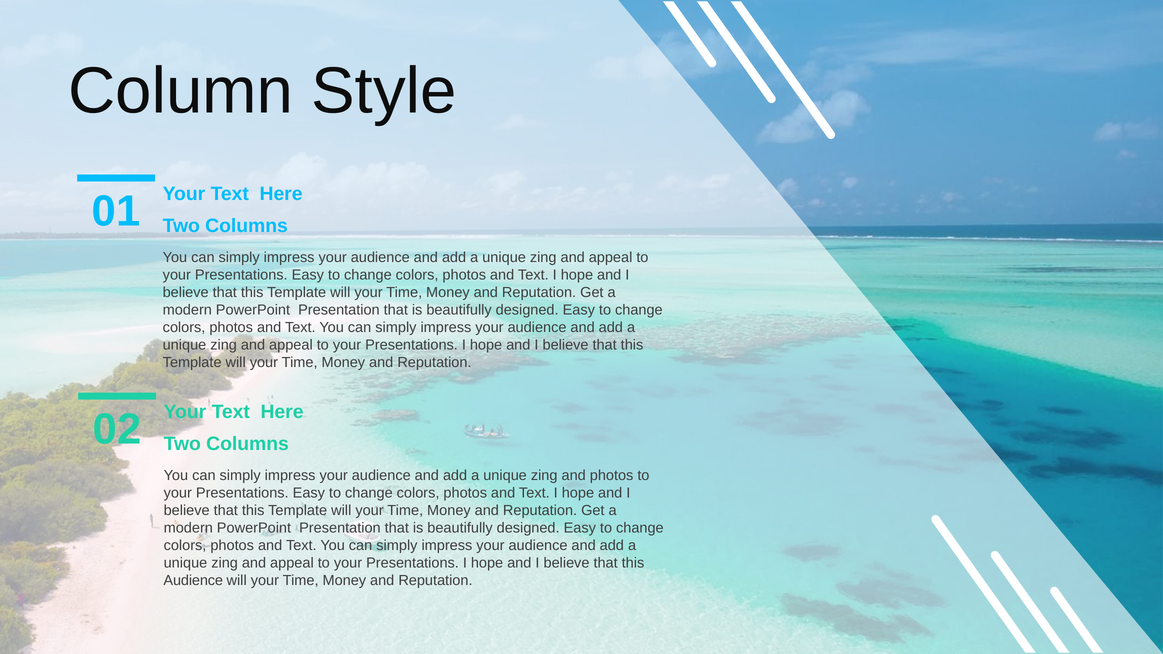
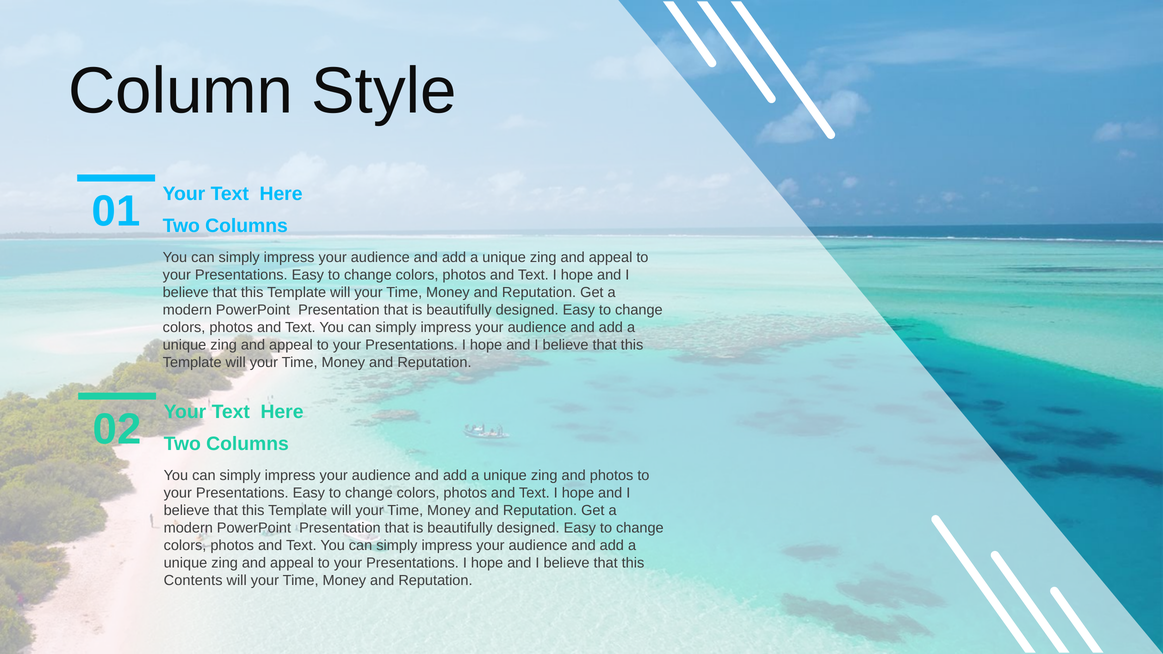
Audience at (193, 581): Audience -> Contents
